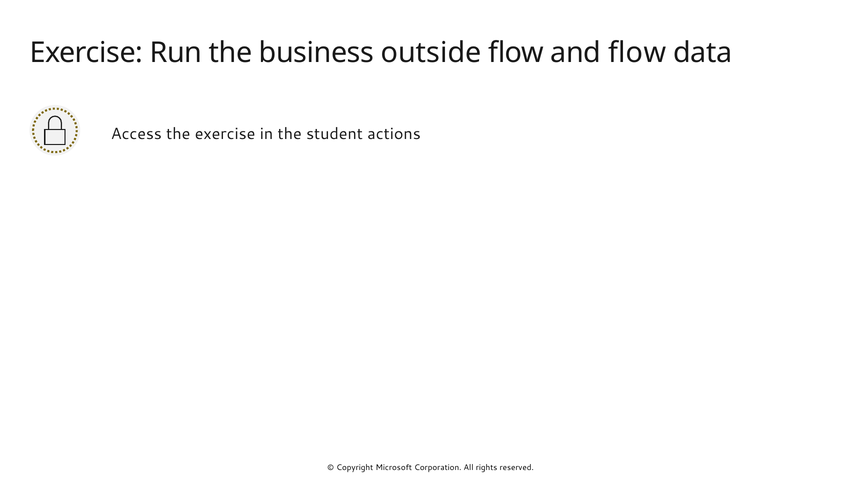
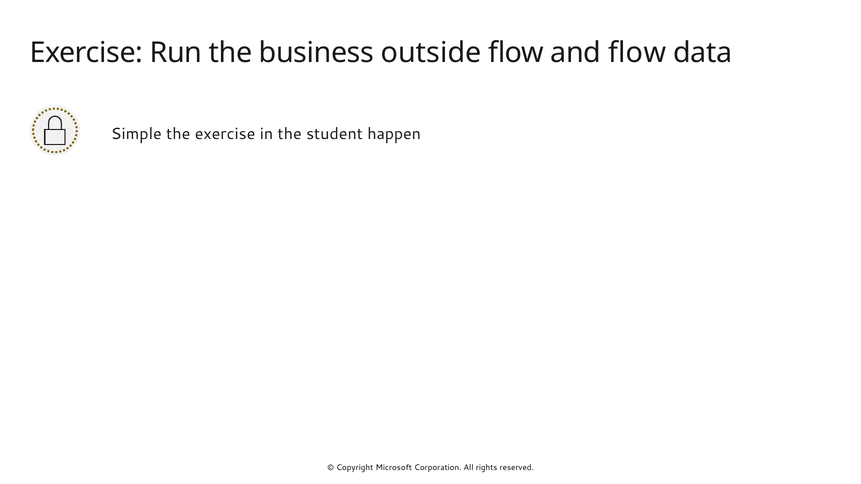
Access: Access -> Simple
actions: actions -> happen
